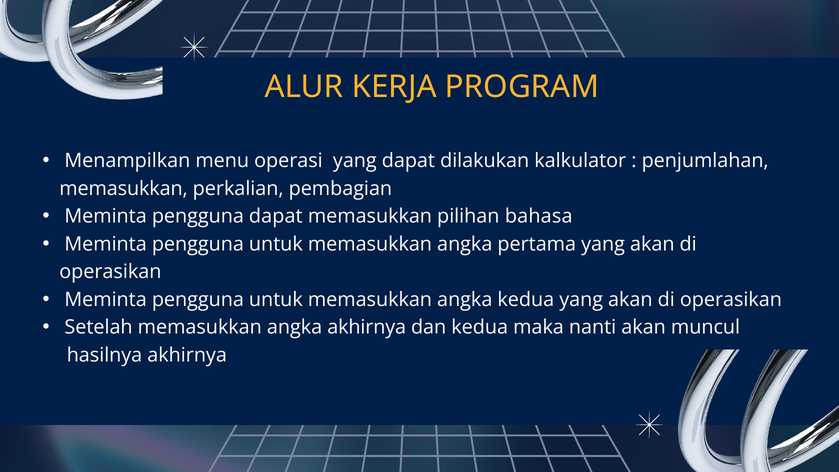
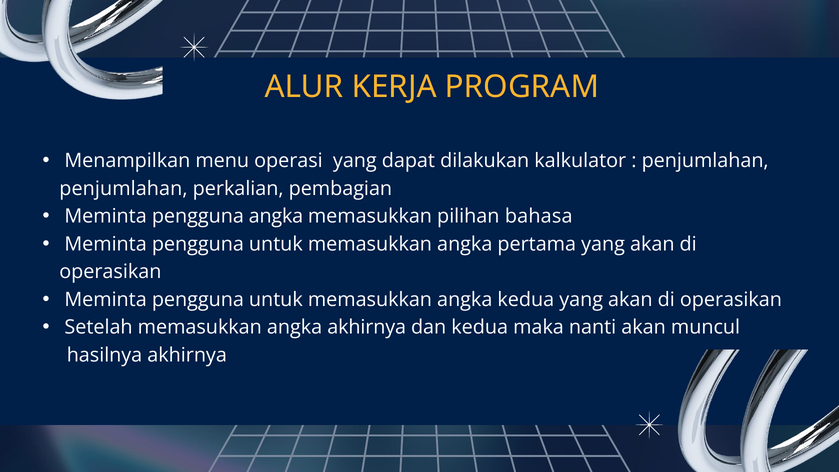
memasukkan at (124, 189): memasukkan -> penjumlahan
pengguna dapat: dapat -> angka
